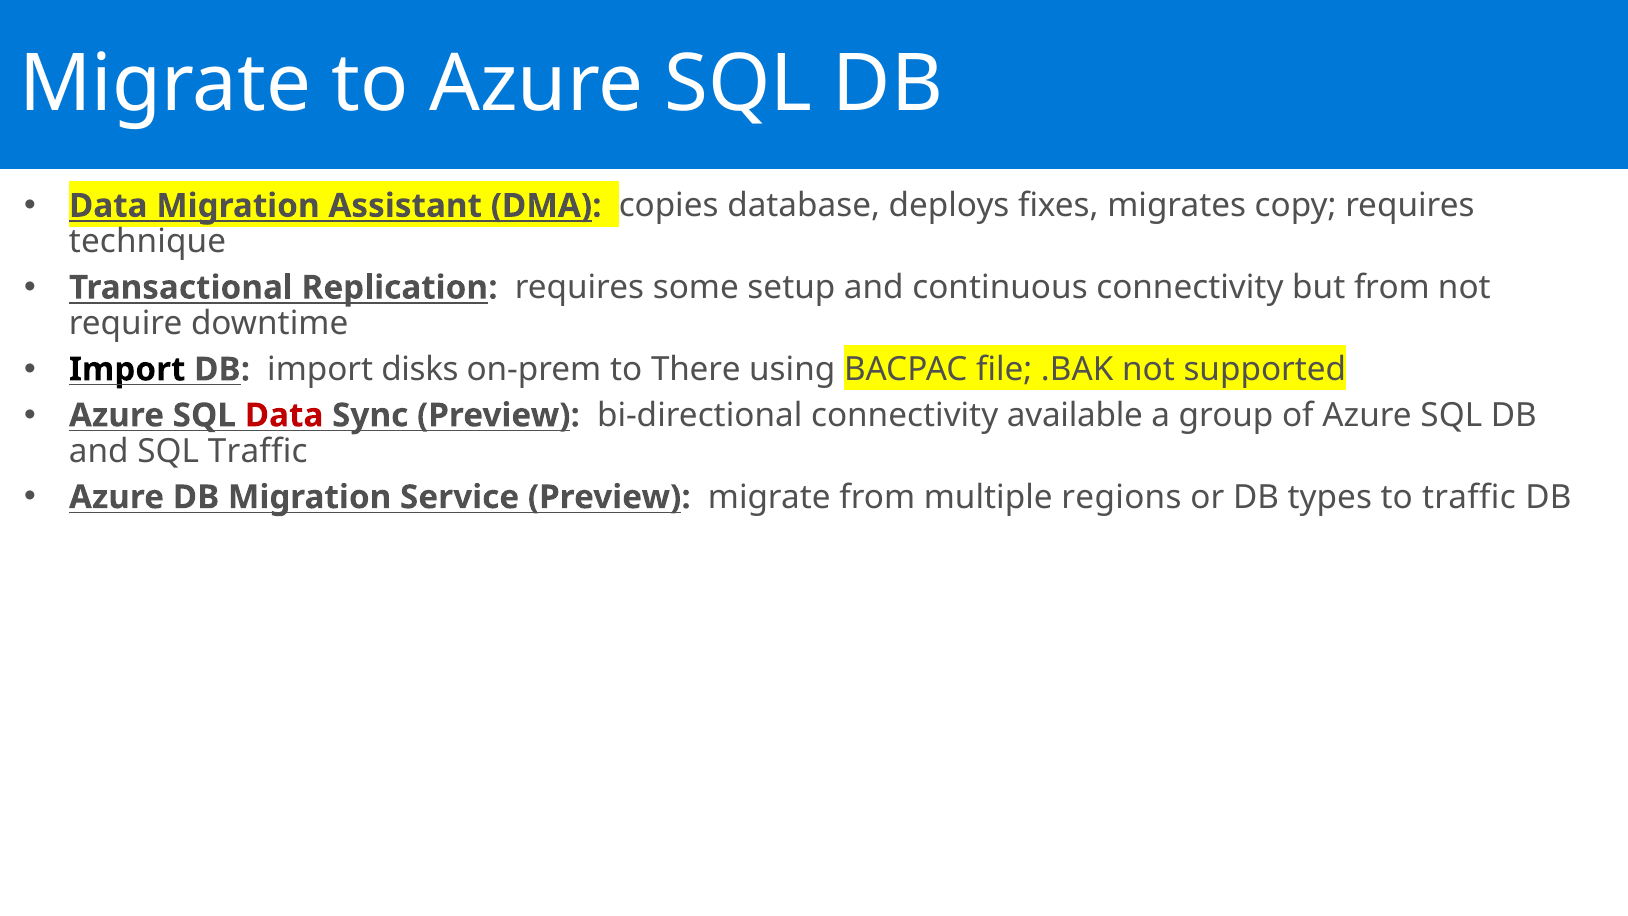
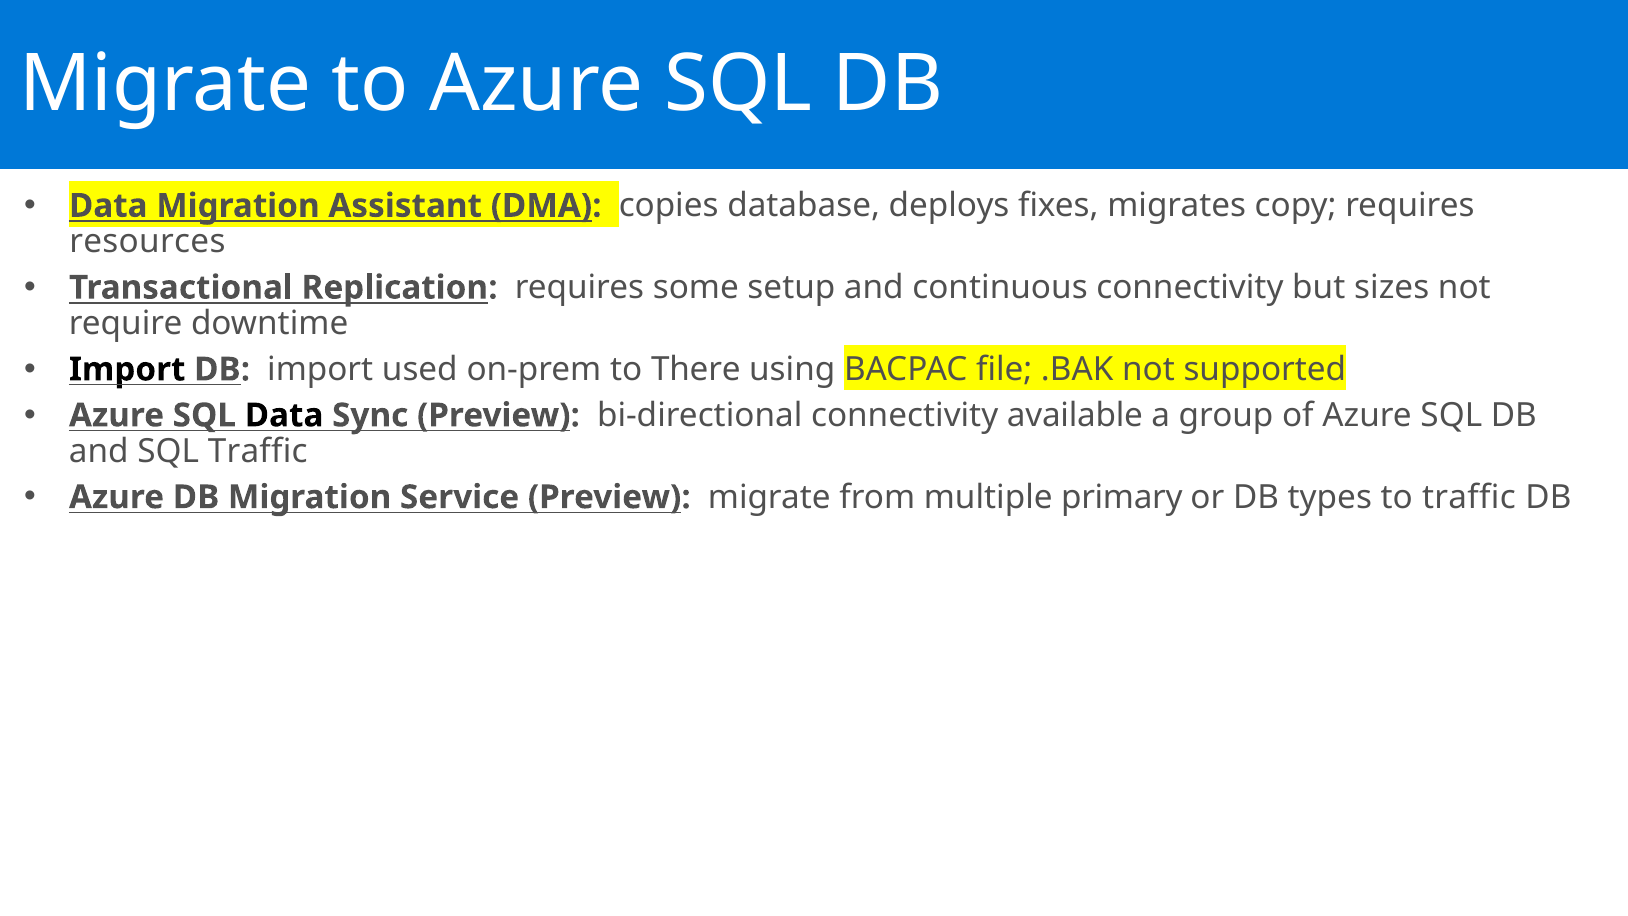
technique: technique -> resources
but from: from -> sizes
disks: disks -> used
Data at (284, 415) colour: red -> black
regions: regions -> primary
